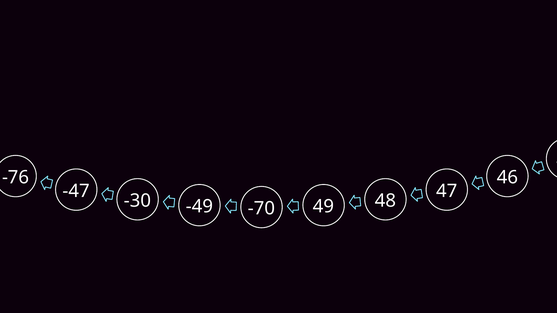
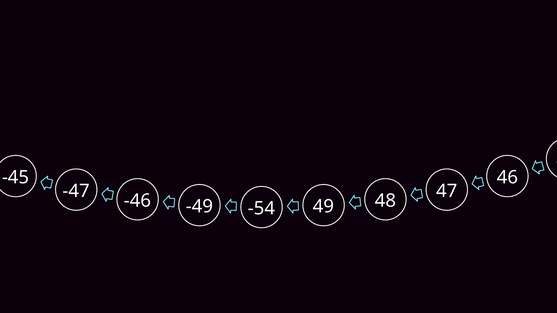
-76: -76 -> -45
-30: -30 -> -46
-70: -70 -> -54
